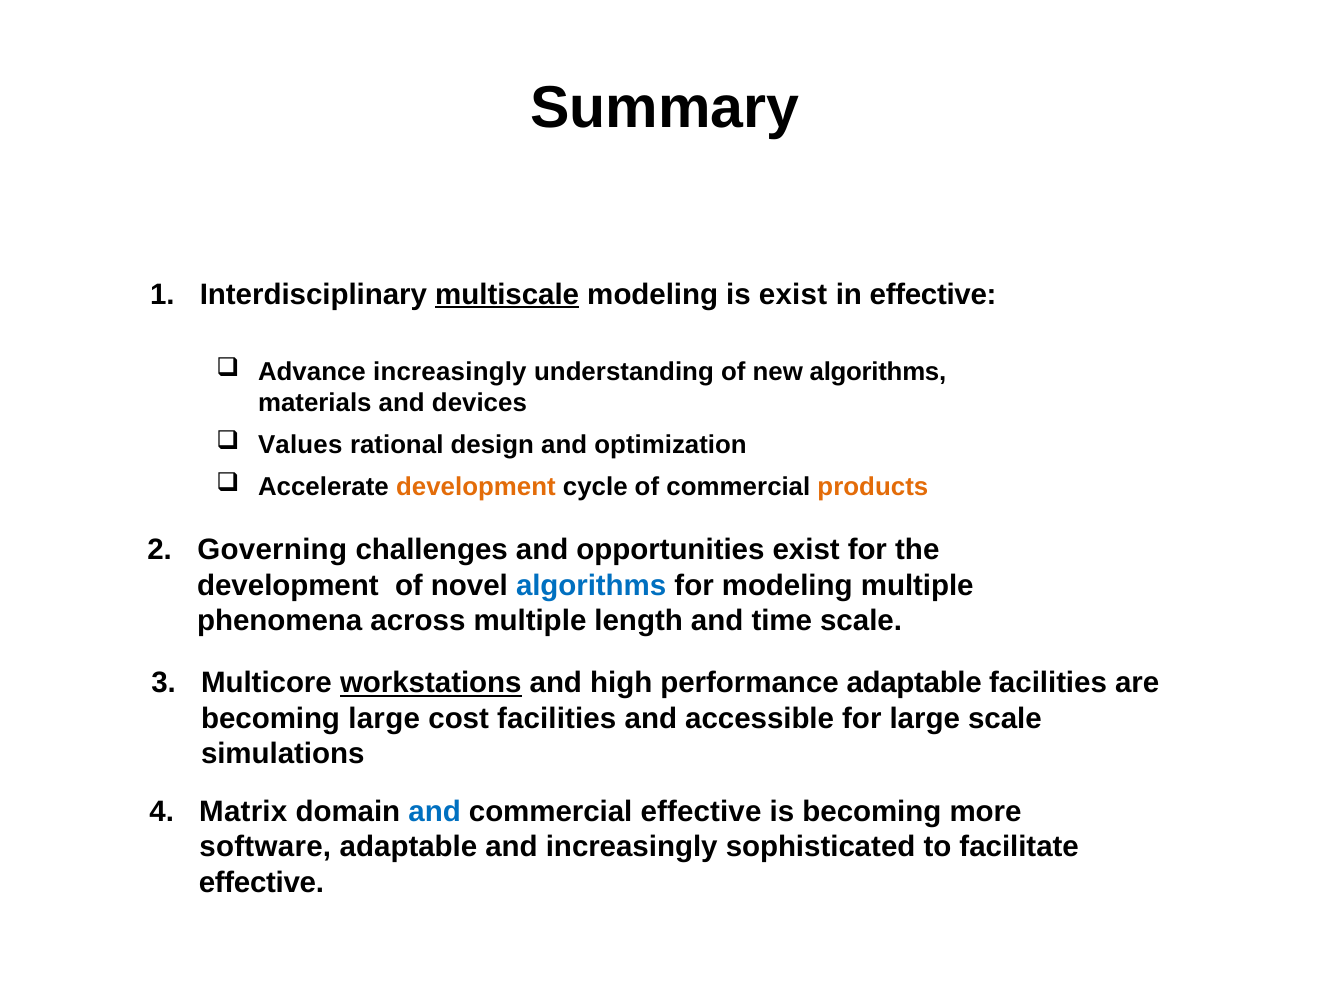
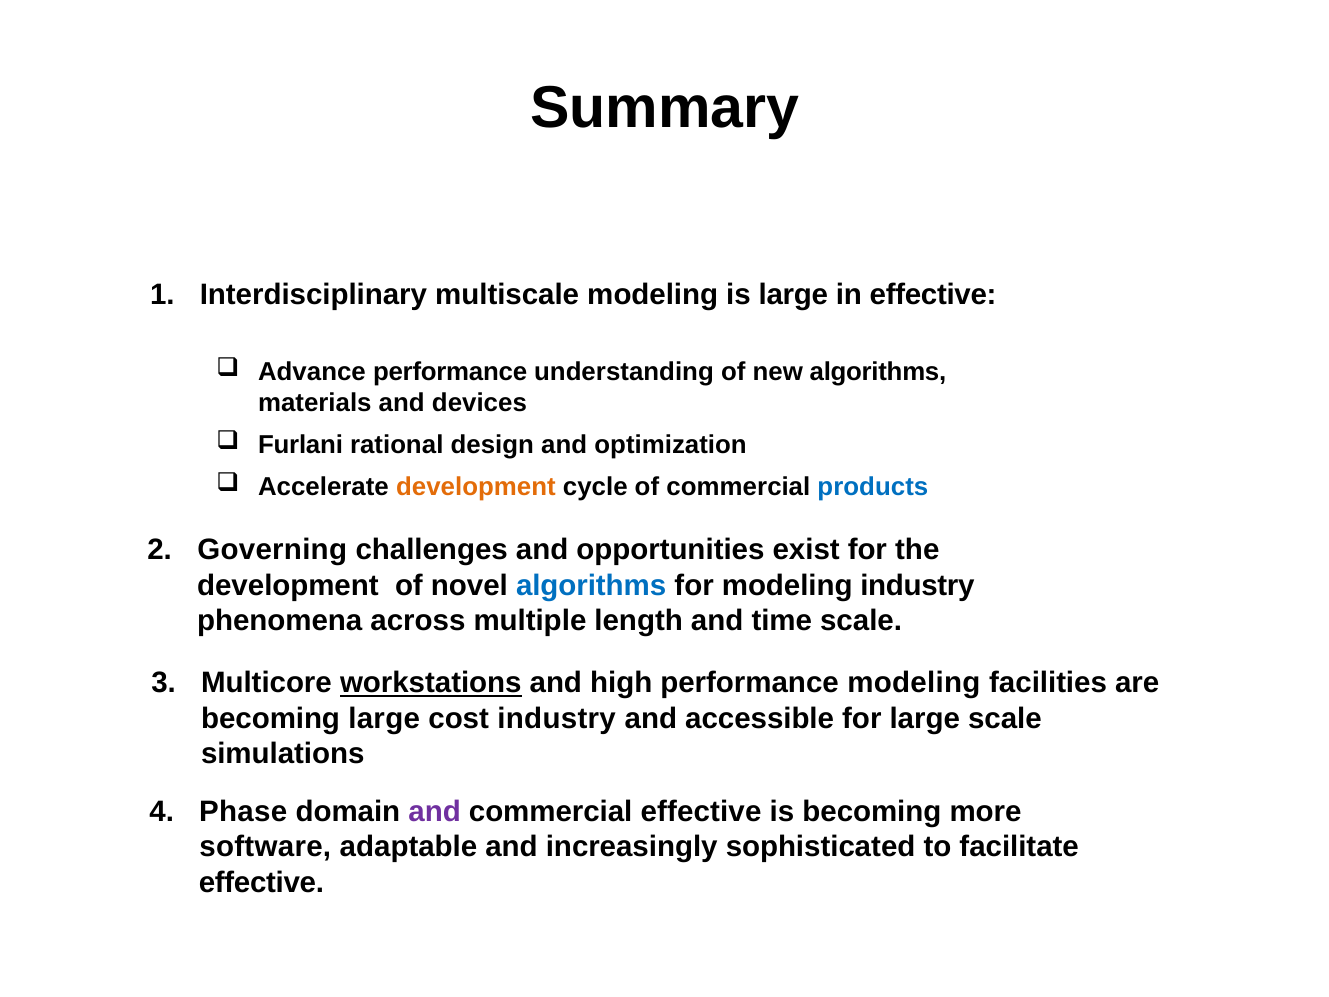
multiscale underline: present -> none
is exist: exist -> large
Advance increasingly: increasingly -> performance
Values: Values -> Furlani
products colour: orange -> blue
modeling multiple: multiple -> industry
performance adaptable: adaptable -> modeling
cost facilities: facilities -> industry
Matrix: Matrix -> Phase
and at (435, 811) colour: blue -> purple
